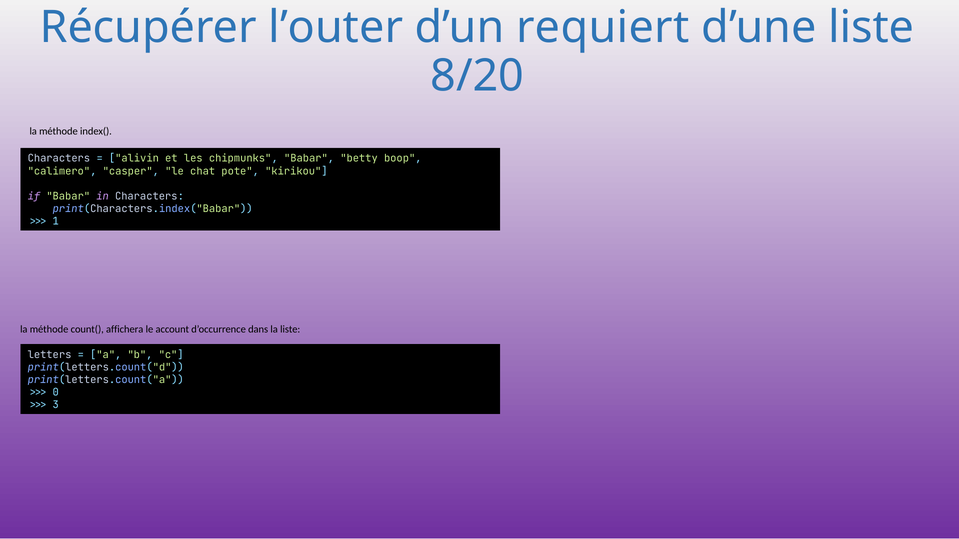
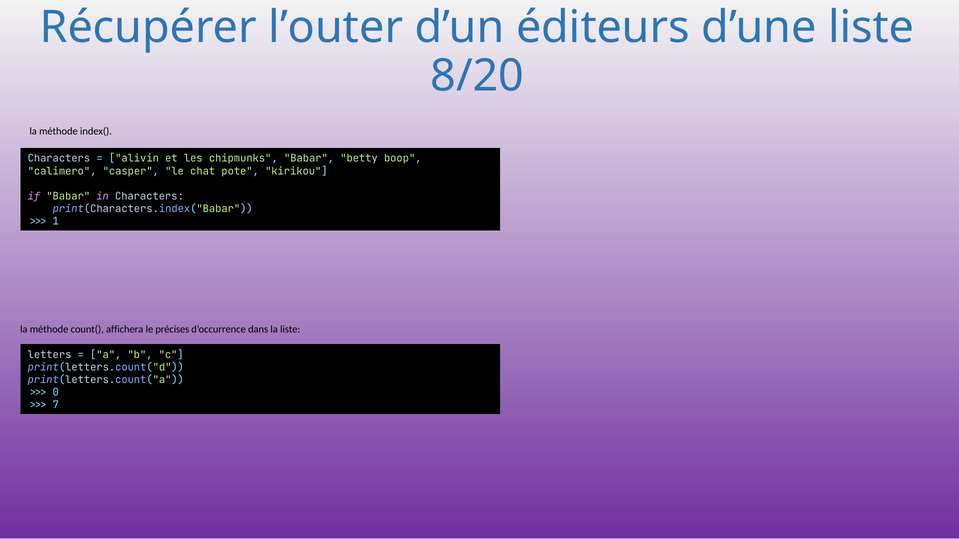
requiert: requiert -> éditeurs
account: account -> précises
3: 3 -> 7
